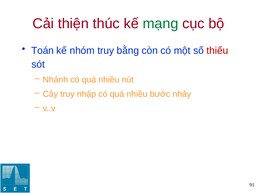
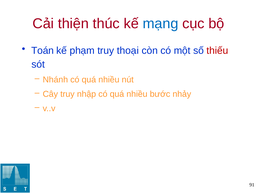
mạng colour: green -> blue
nhóm: nhóm -> phạm
bằng: bằng -> thoại
